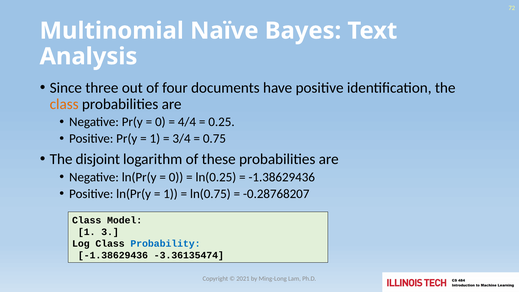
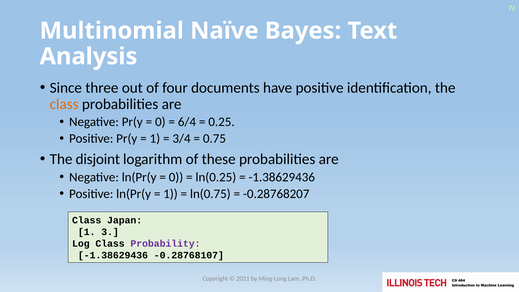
4/4: 4/4 -> 6/4
Model: Model -> Japan
Probability colour: blue -> purple
-3.36135474: -3.36135474 -> -0.28768107
